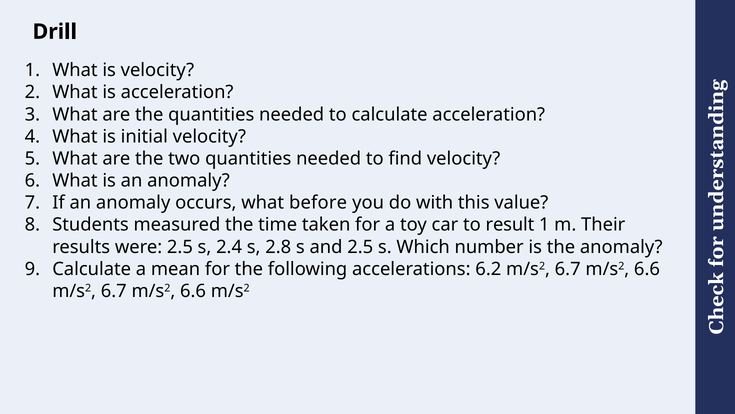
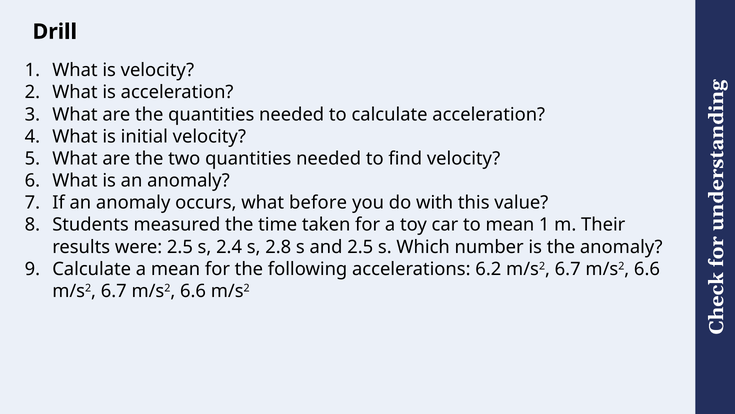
to result: result -> mean
